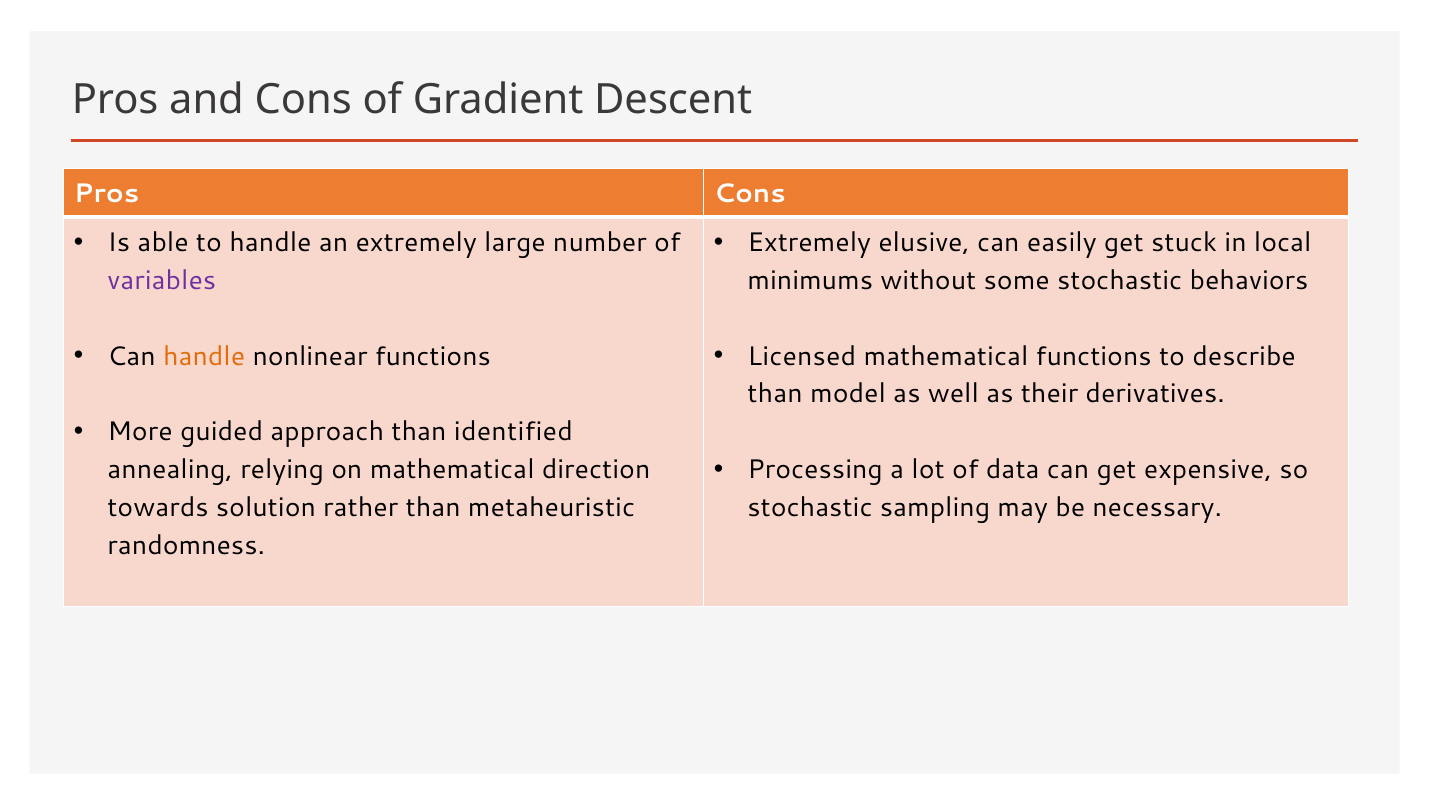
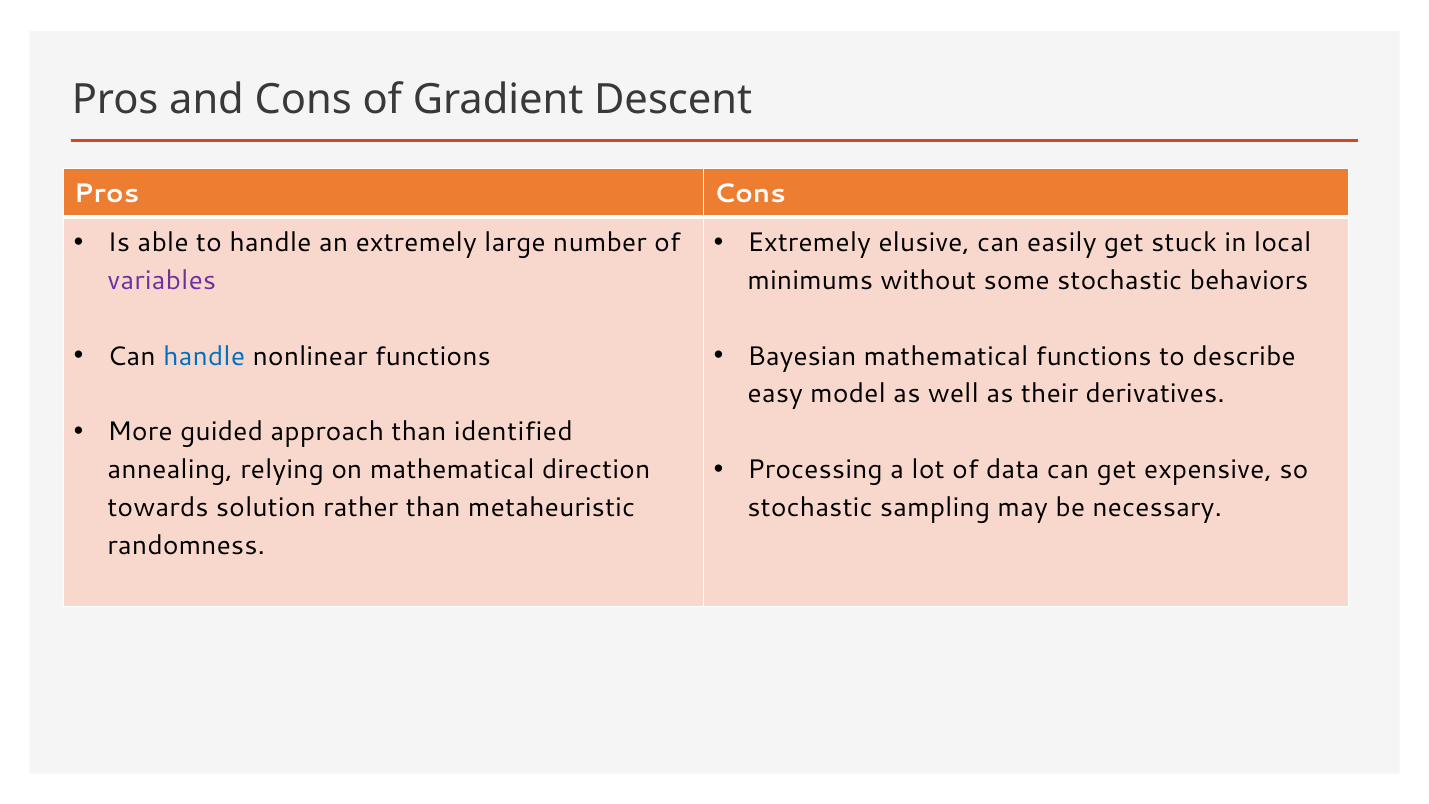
handle at (204, 356) colour: orange -> blue
Licensed: Licensed -> Bayesian
than at (775, 394): than -> easy
